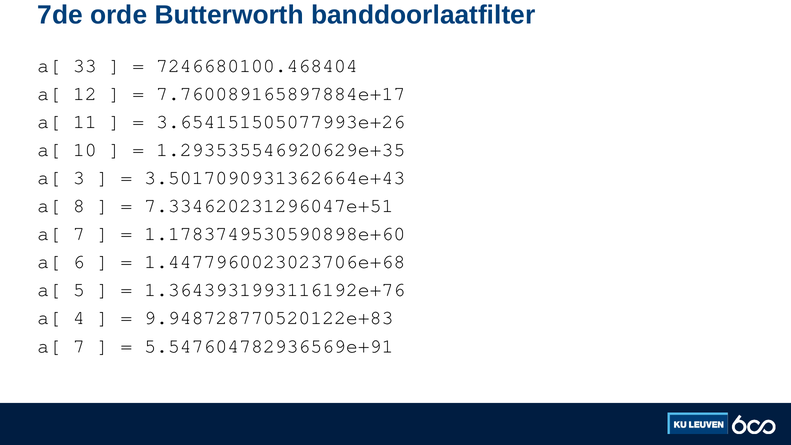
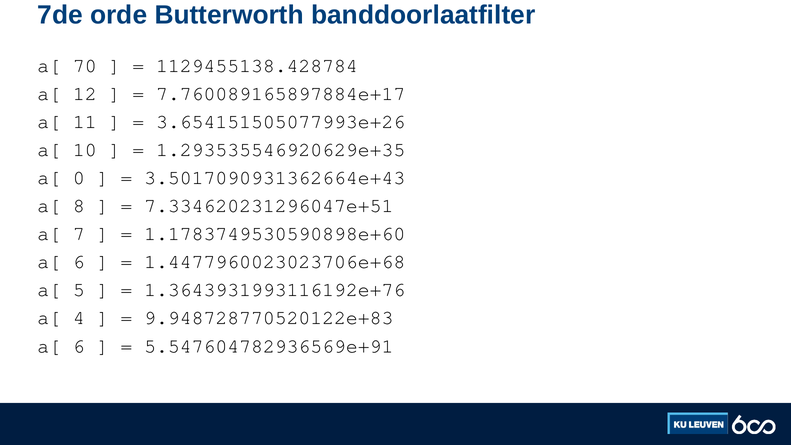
33: 33 -> 70
7246680100.468404: 7246680100.468404 -> 1129455138.428784
3: 3 -> 0
7 at (79, 346): 7 -> 6
